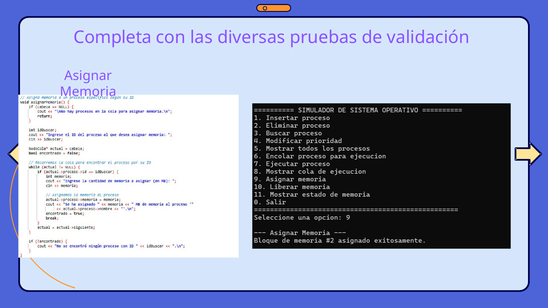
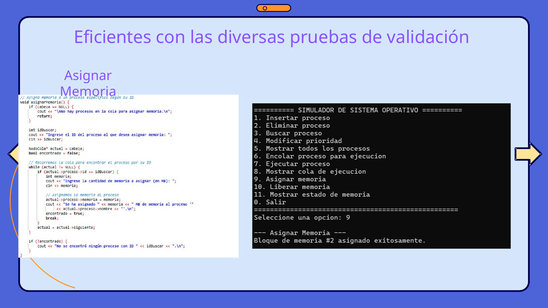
Completa: Completa -> Eficientes
